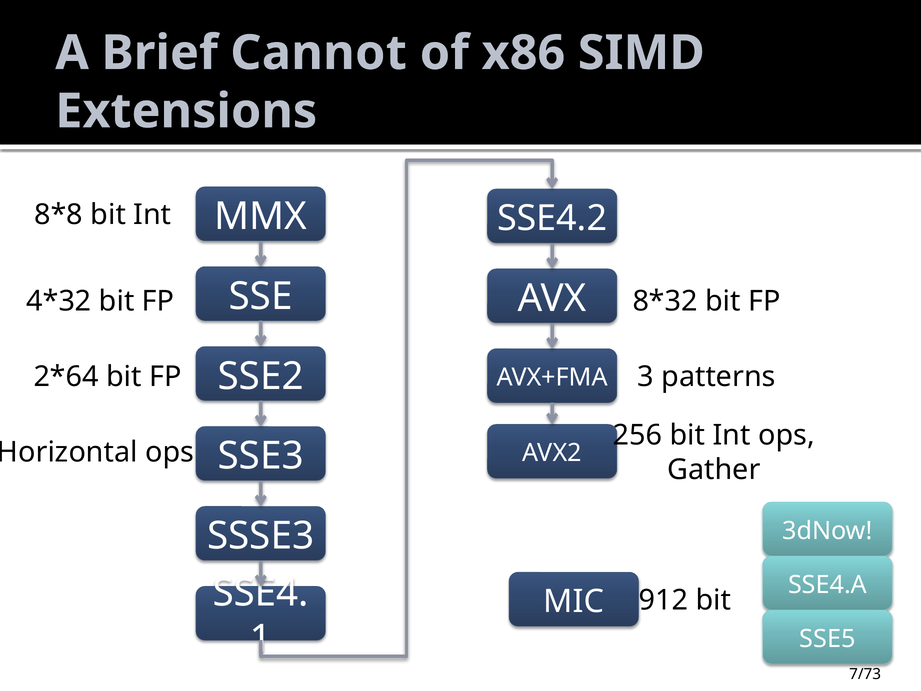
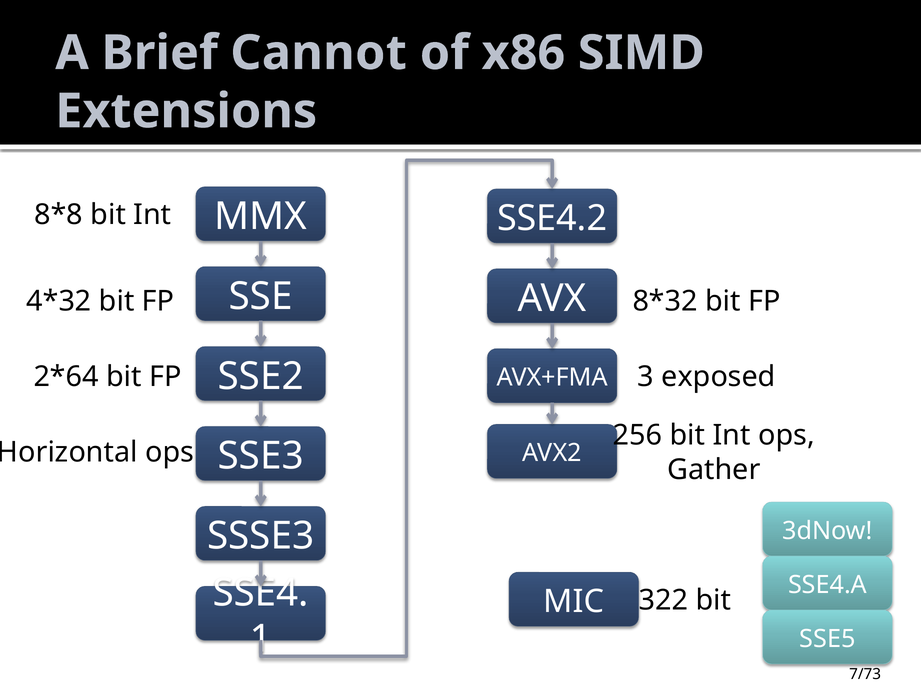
patterns: patterns -> exposed
912: 912 -> 322
